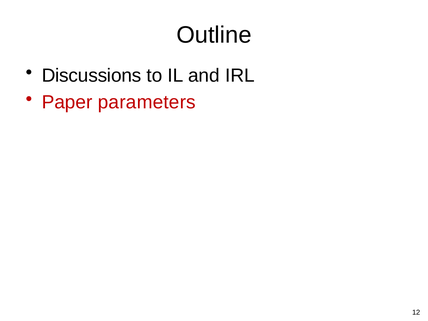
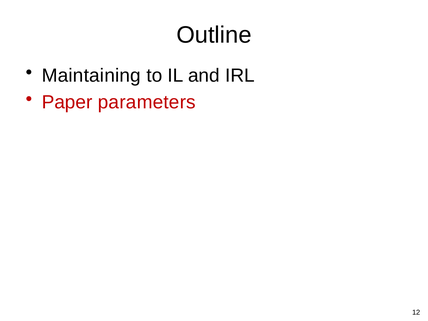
Discussions: Discussions -> Maintaining
